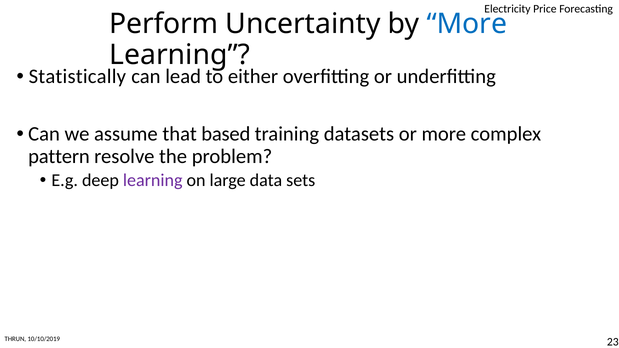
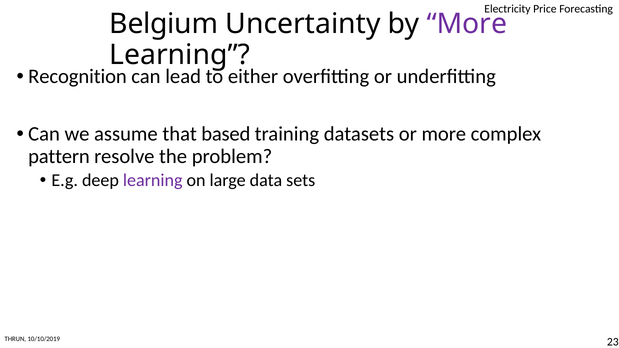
Perform: Perform -> Belgium
More at (467, 24) colour: blue -> purple
Statistically: Statistically -> Recognition
